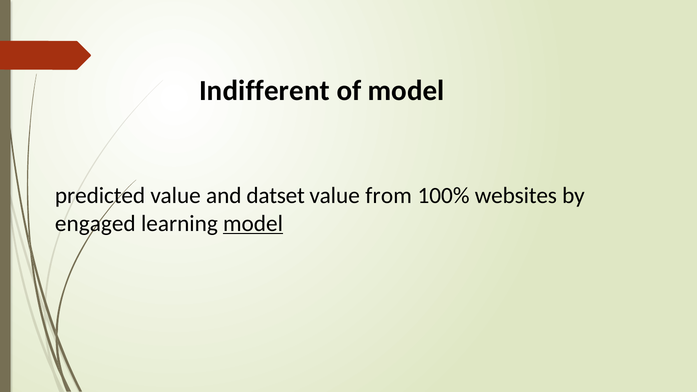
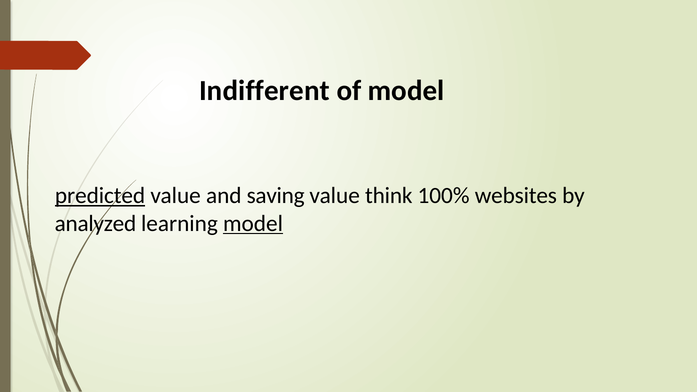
predicted underline: none -> present
datset: datset -> saving
from: from -> think
engaged: engaged -> analyzed
